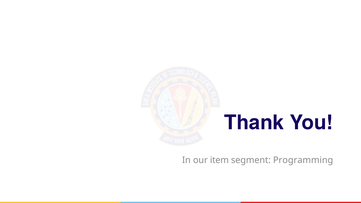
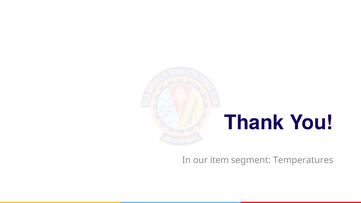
Programming: Programming -> Temperatures
